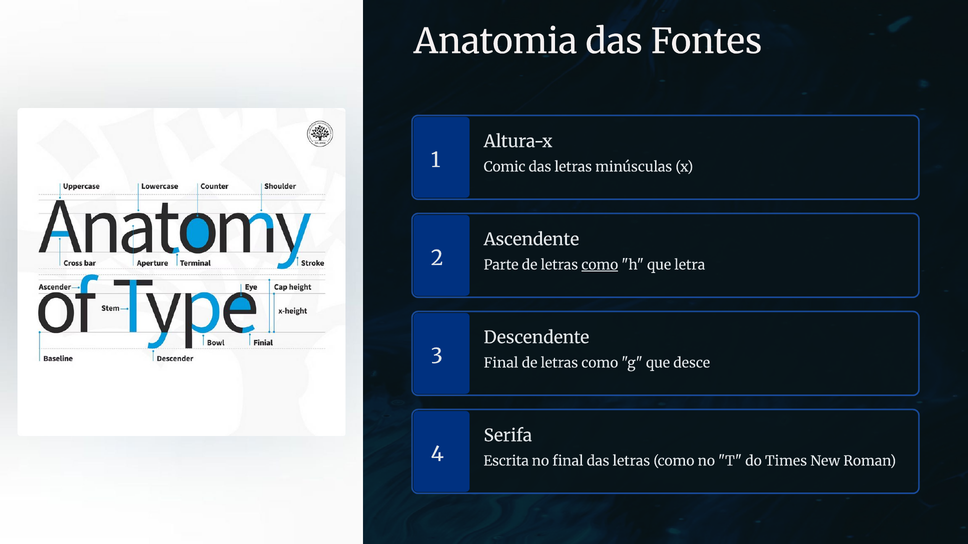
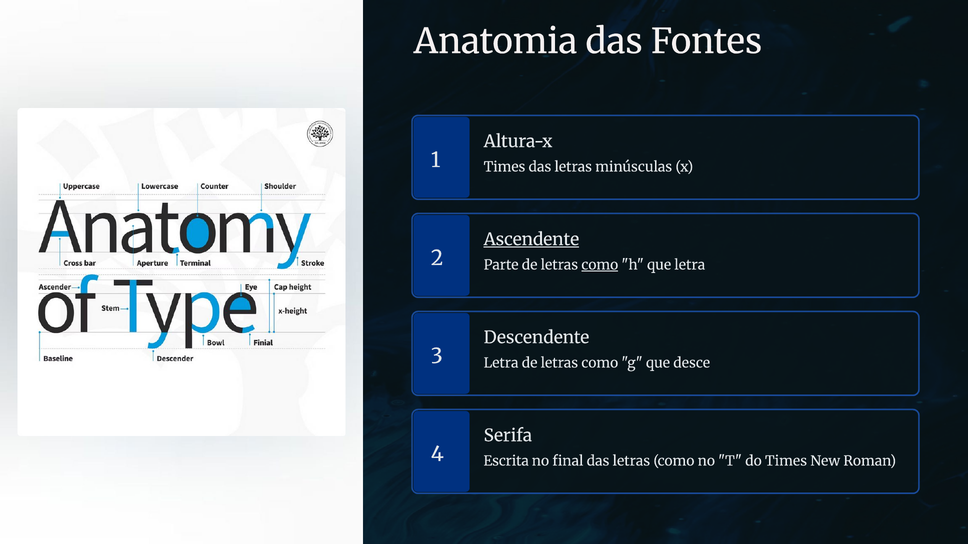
Comic at (505, 167): Comic -> Times
Ascendente underline: none -> present
Final at (501, 363): Final -> Letra
